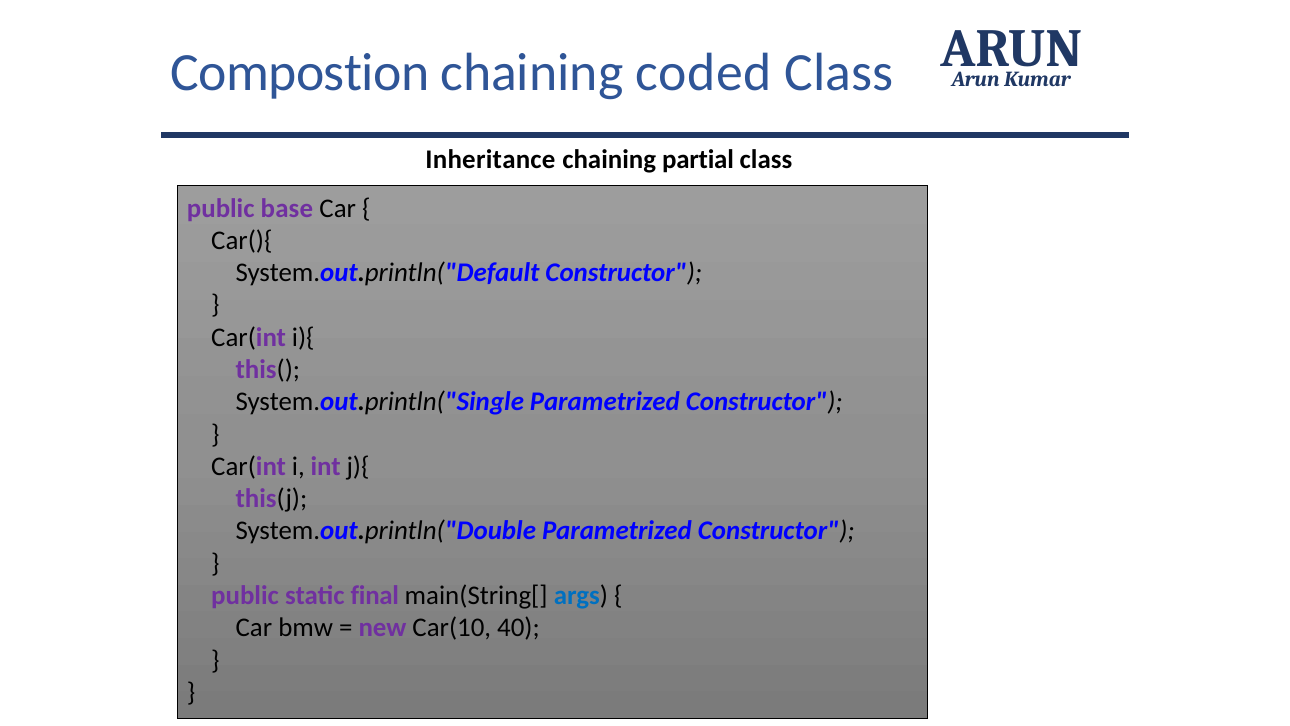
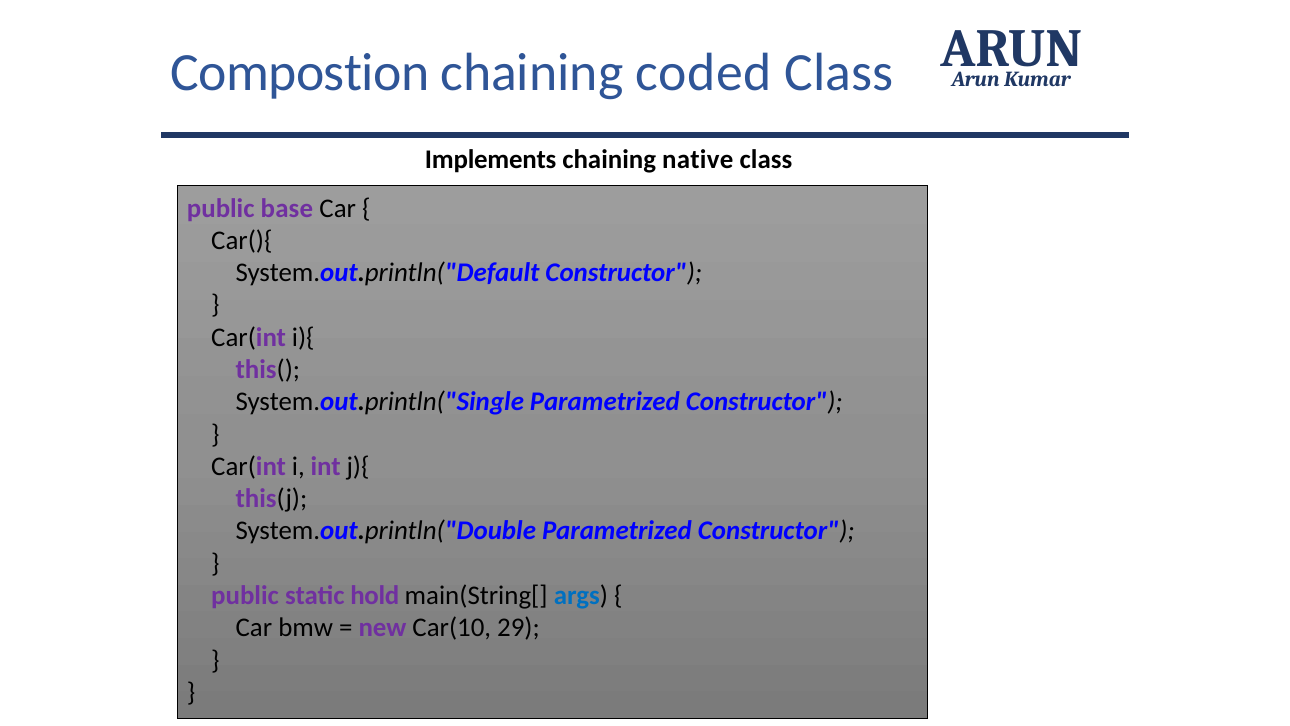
Inheritance: Inheritance -> Implements
partial: partial -> native
final: final -> hold
40: 40 -> 29
